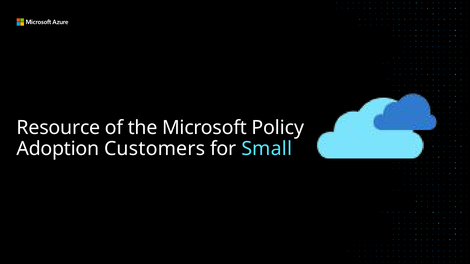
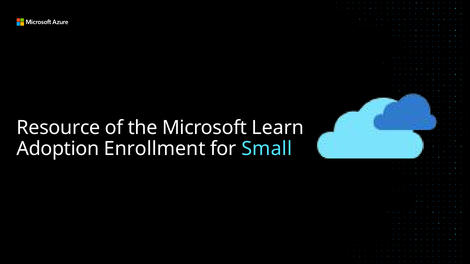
Policy: Policy -> Learn
Customers: Customers -> Enrollment
